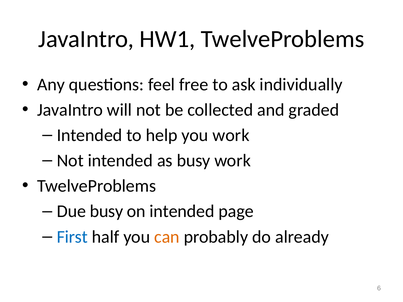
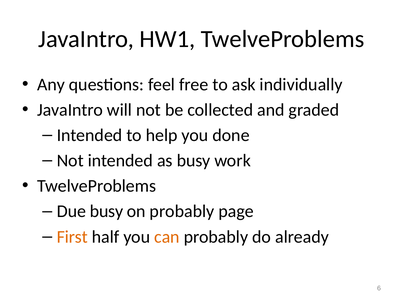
you work: work -> done
on intended: intended -> probably
First colour: blue -> orange
